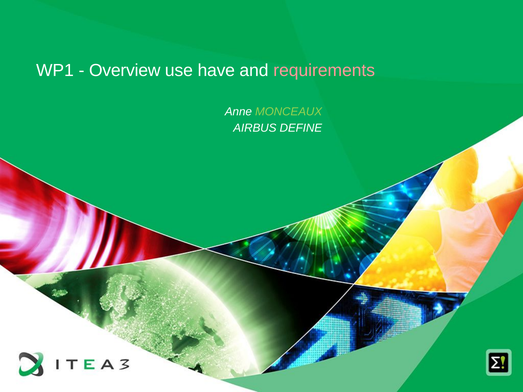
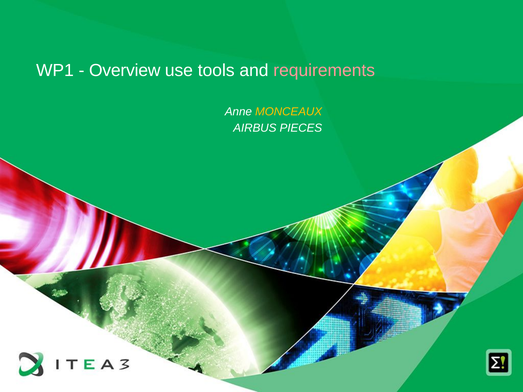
have: have -> tools
MONCEAUX colour: light green -> yellow
DEFINE: DEFINE -> PIECES
